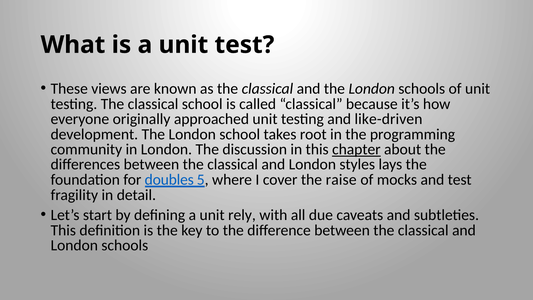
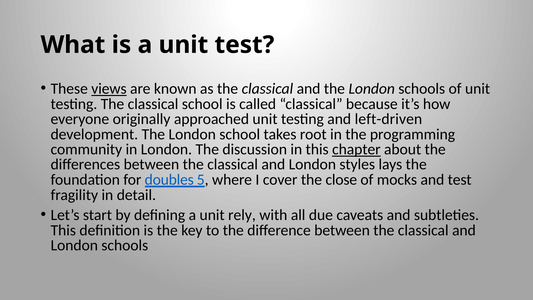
views underline: none -> present
like-driven: like-driven -> left-driven
raise: raise -> close
